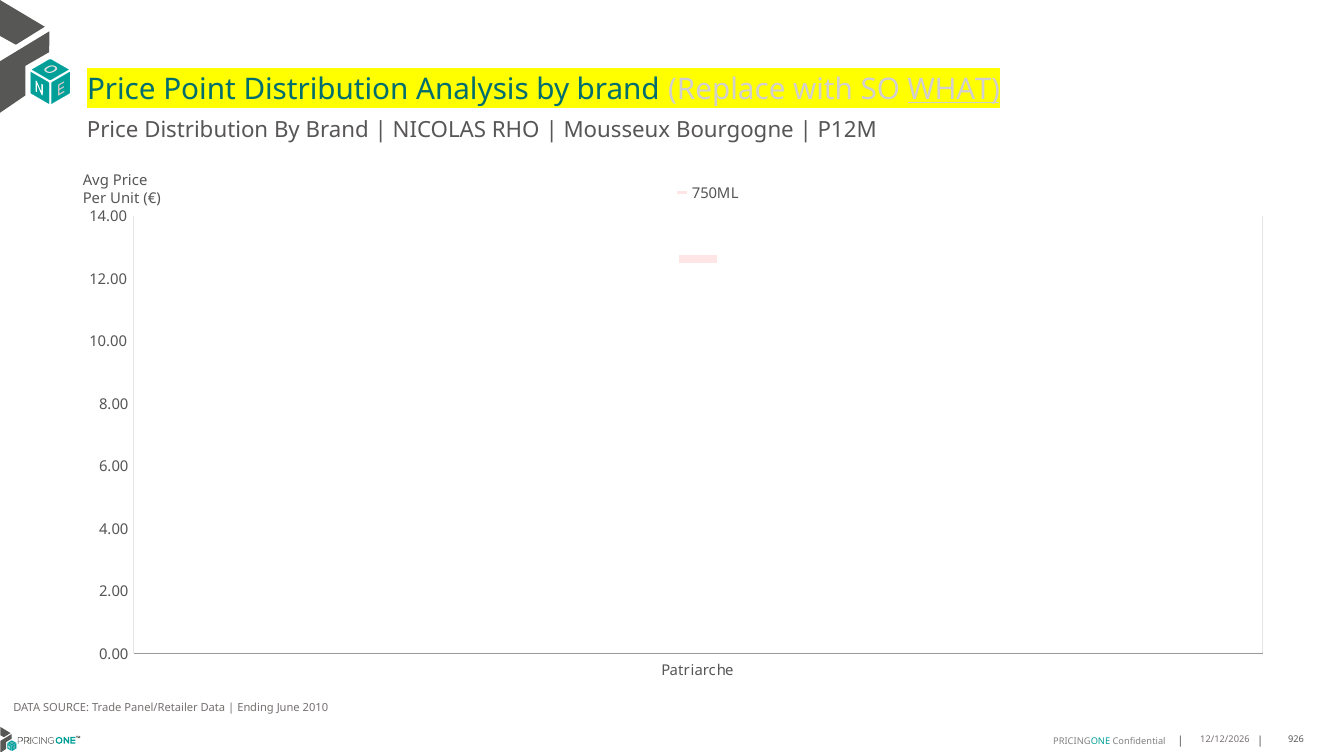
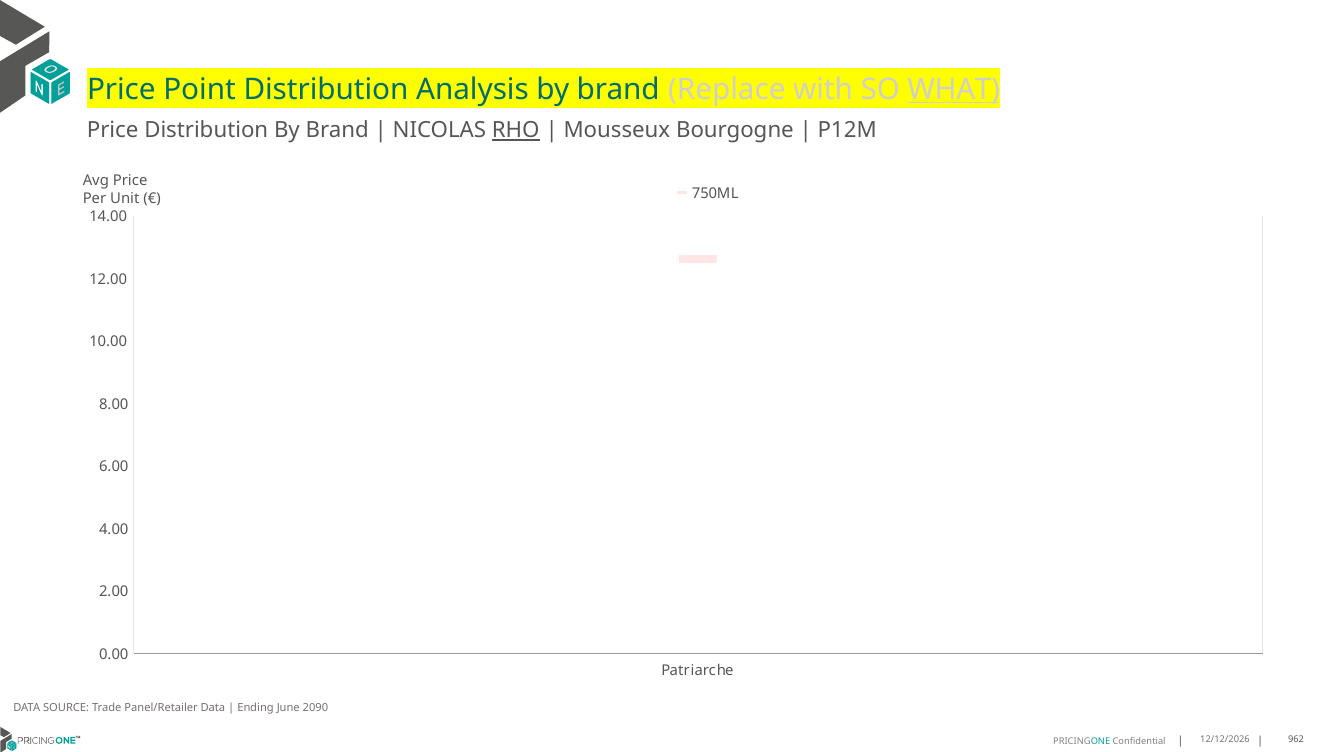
RHO underline: none -> present
2010: 2010 -> 2090
926: 926 -> 962
